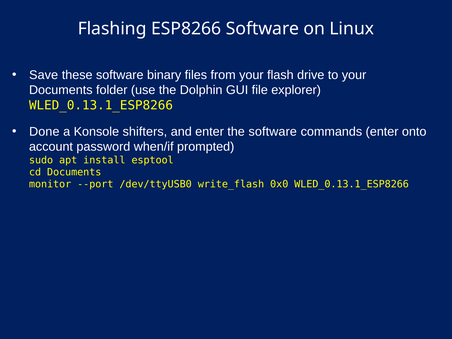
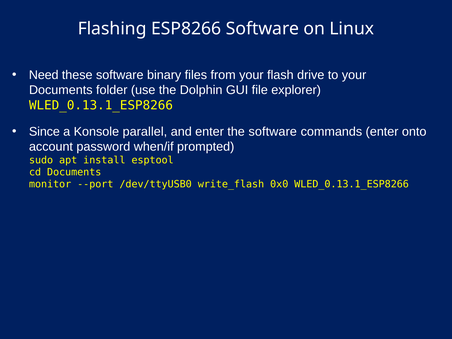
Save: Save -> Need
Done: Done -> Since
shifters: shifters -> parallel
